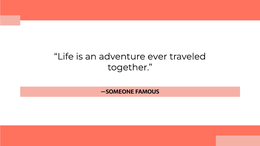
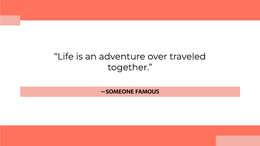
ever: ever -> over
